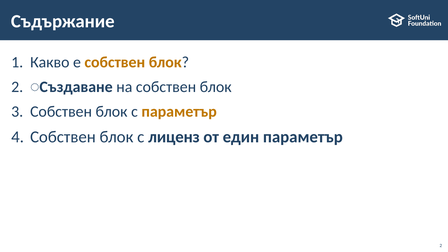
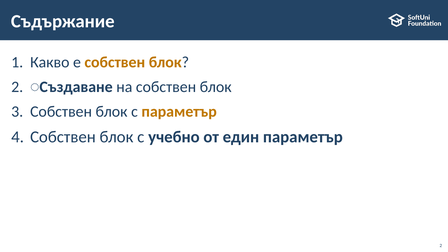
лиценз: лиценз -> учебно
